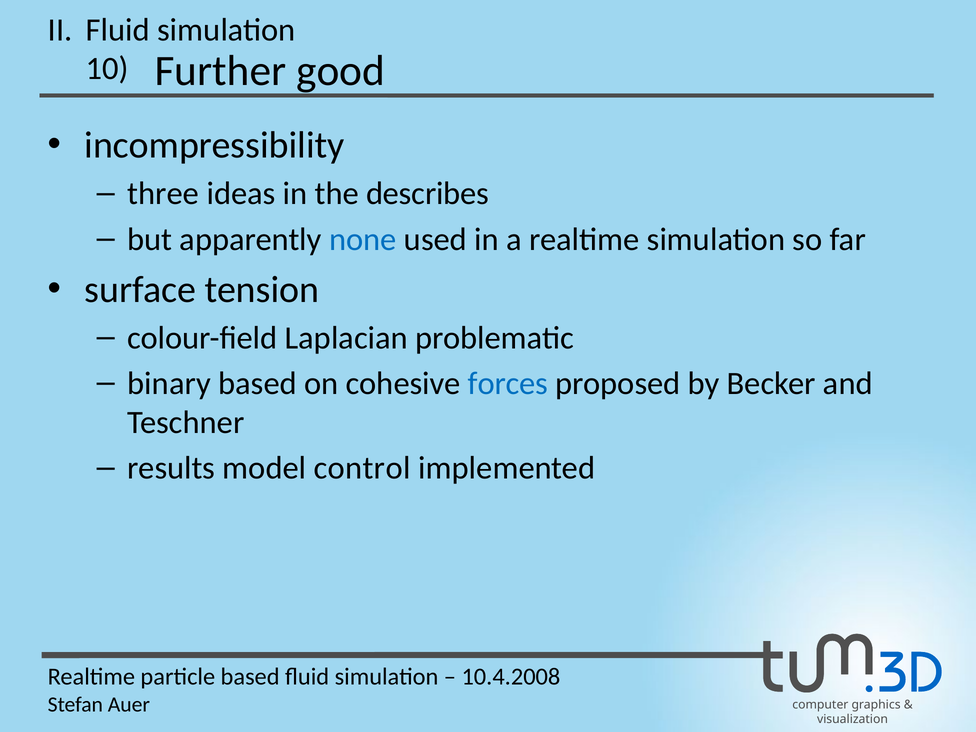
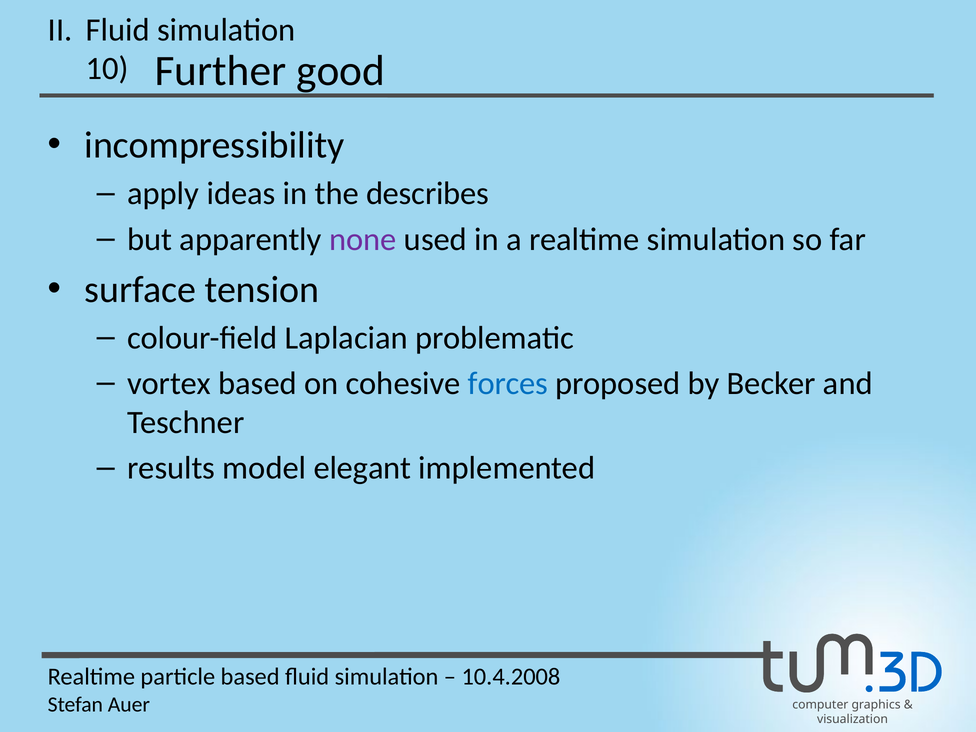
three: three -> apply
none colour: blue -> purple
binary: binary -> vortex
control: control -> elegant
